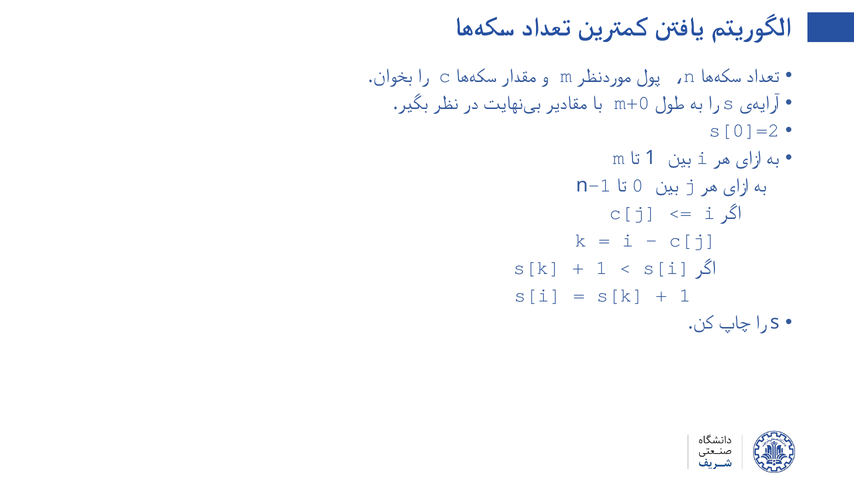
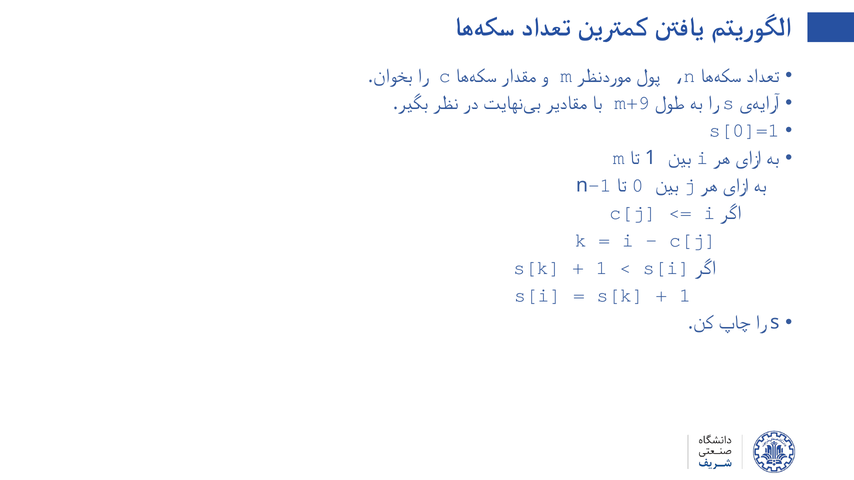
m+0: m+0 -> m+9
s[0]=2: s[0]=2 -> s[0]=1
